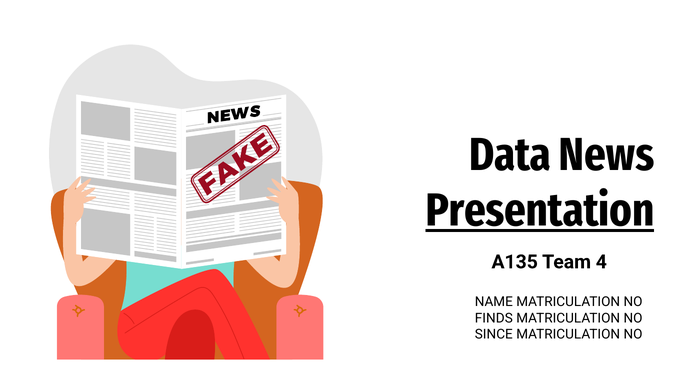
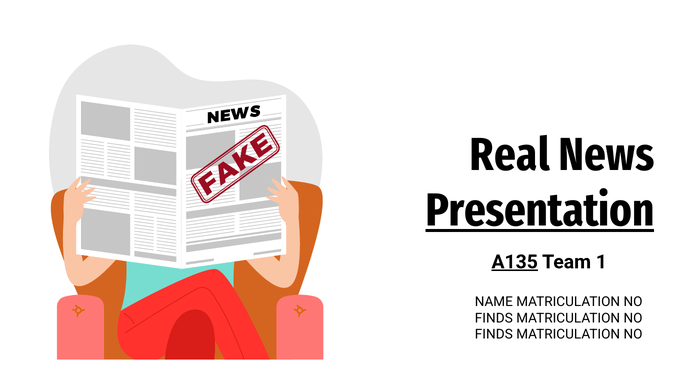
Data: Data -> Real
A135 underline: none -> present
4: 4 -> 1
SINCE at (494, 335): SINCE -> FINDS
